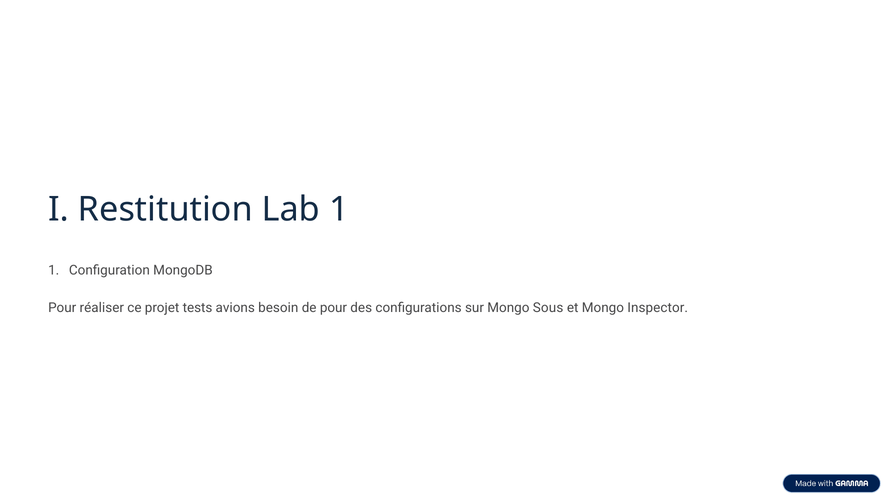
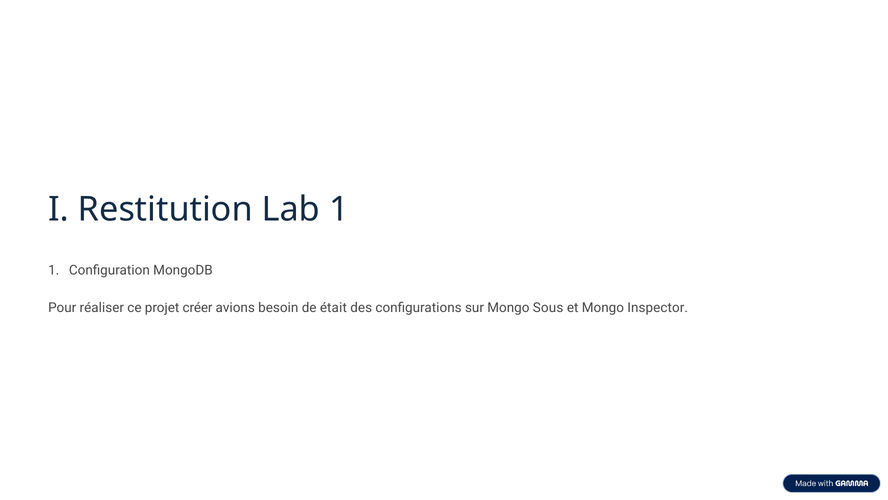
tests: tests -> créer
de pour: pour -> était
